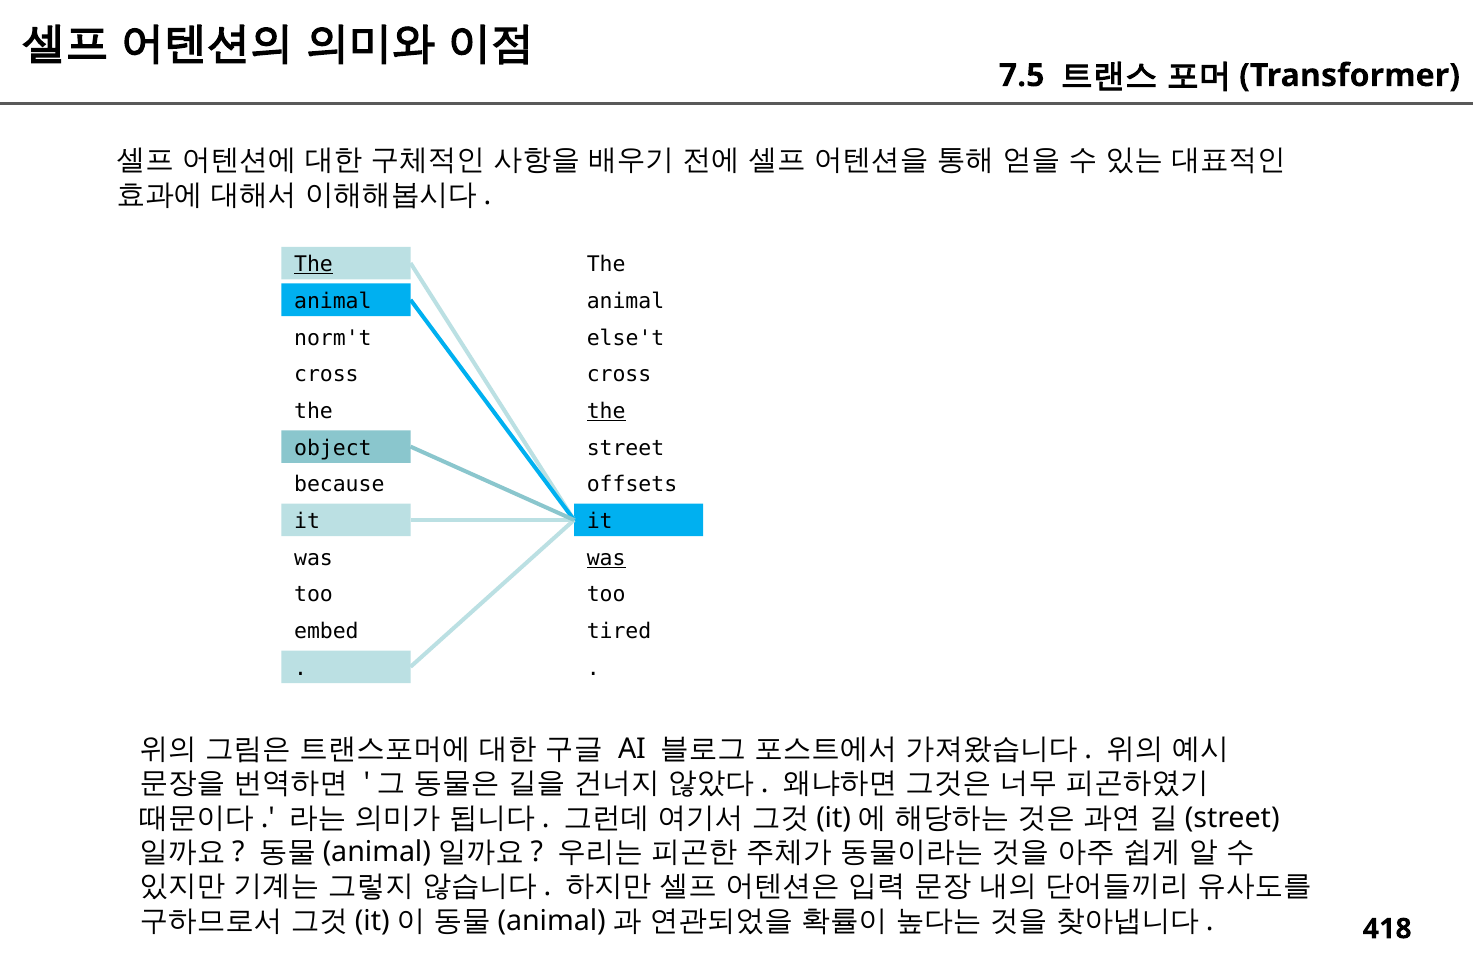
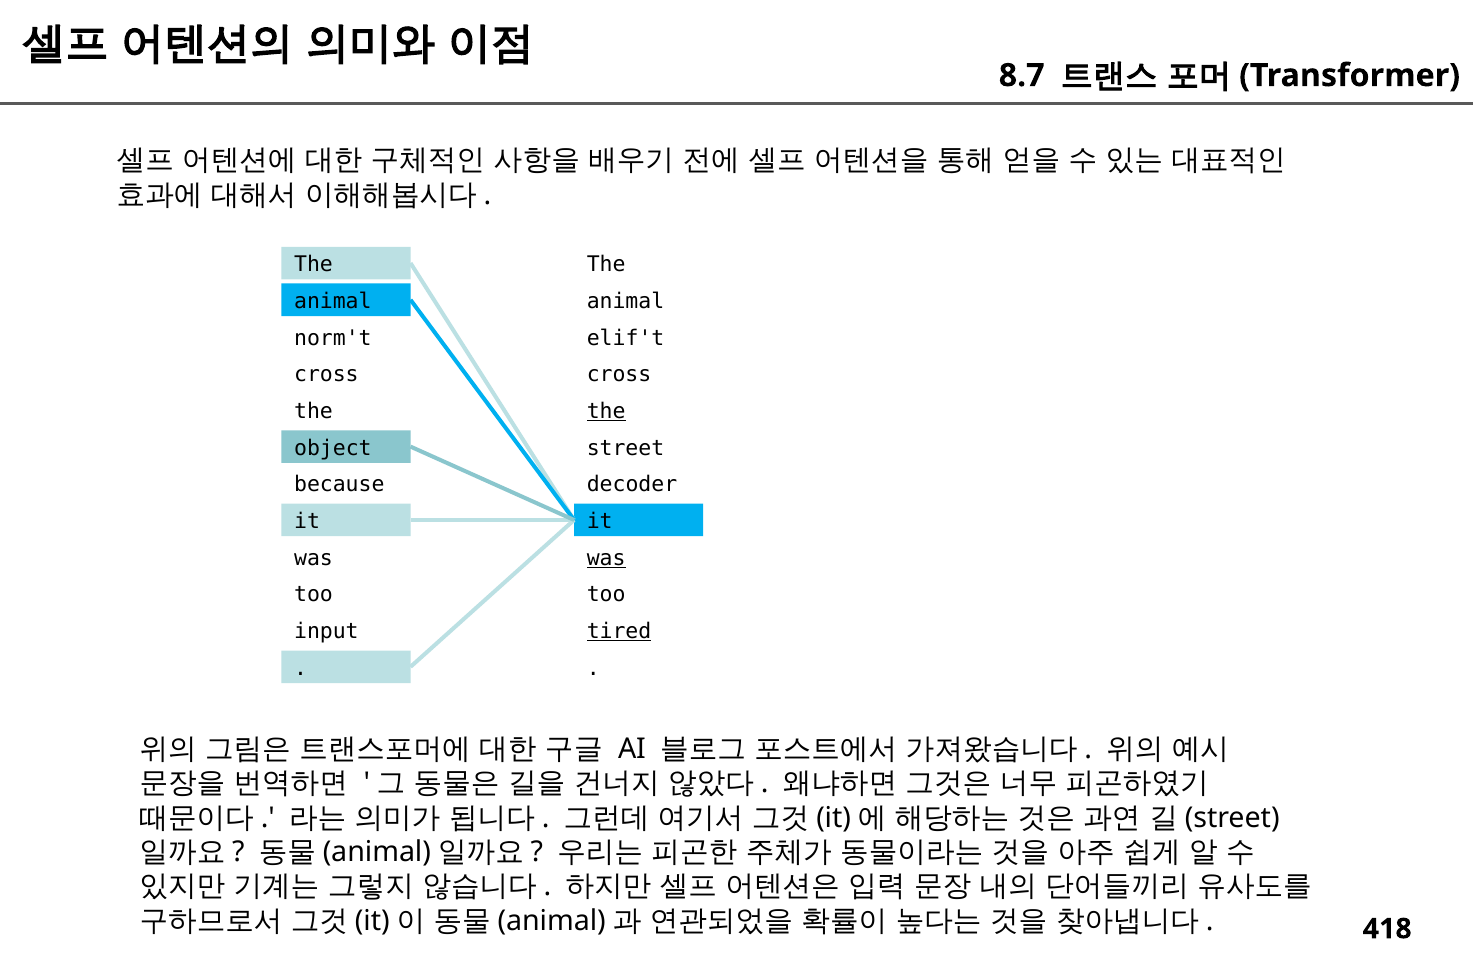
7.5: 7.5 -> 8.7
The at (313, 264) underline: present -> none
else't: else't -> elif't
offsets: offsets -> decoder
embed: embed -> input
tired underline: none -> present
